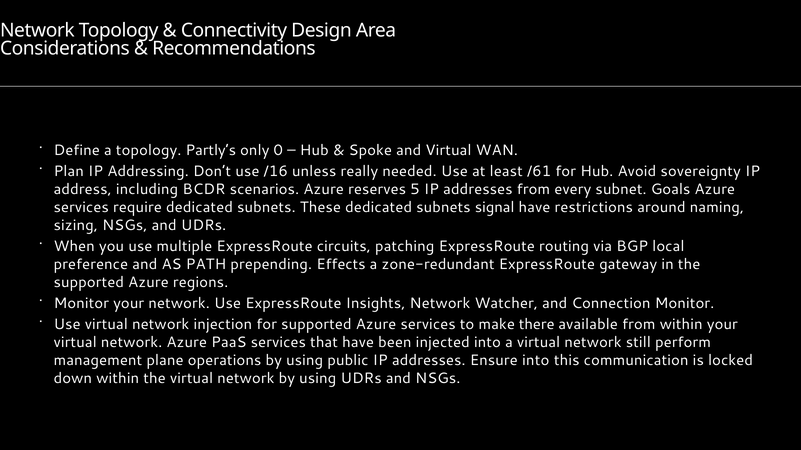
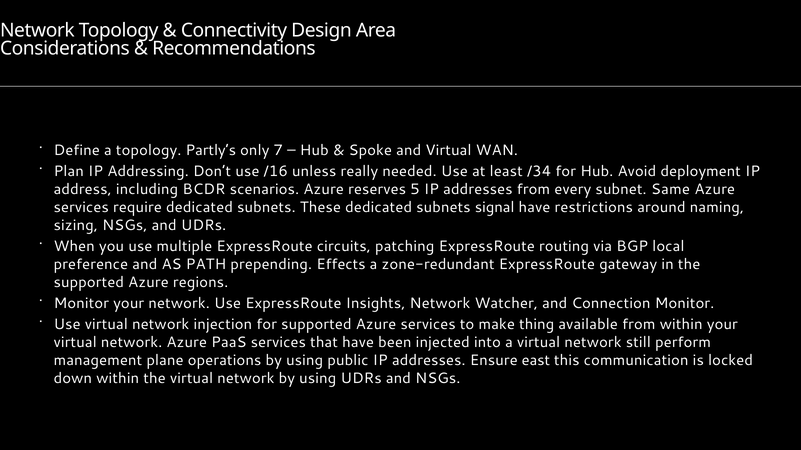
0: 0 -> 7
/61: /61 -> /34
sovereignty: sovereignty -> deployment
Goals: Goals -> Same
there: there -> thing
Ensure into: into -> east
